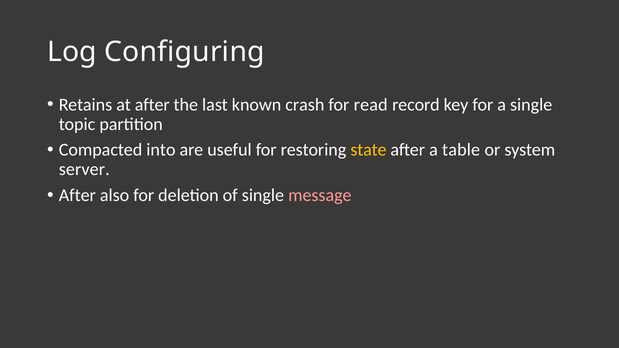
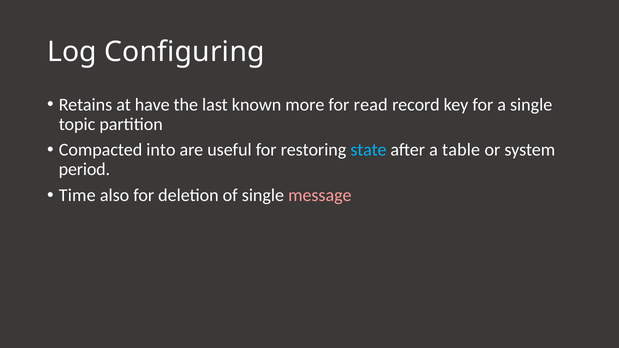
at after: after -> have
crash: crash -> more
state colour: yellow -> light blue
server: server -> period
After at (77, 196): After -> Time
